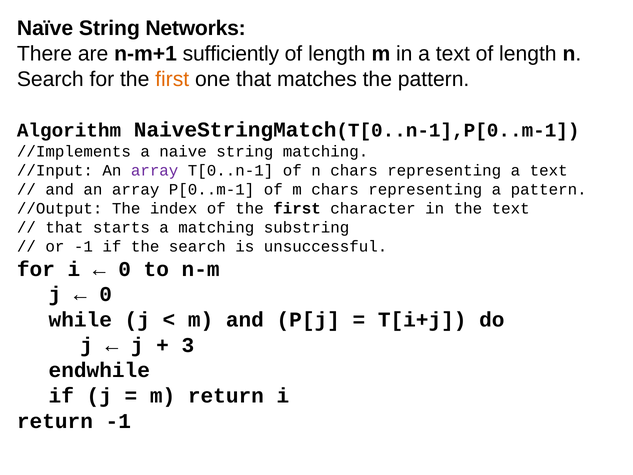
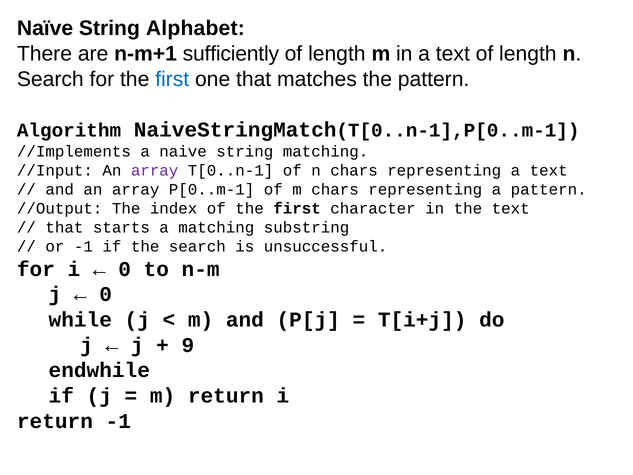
Networks: Networks -> Alphabet
first at (172, 79) colour: orange -> blue
3: 3 -> 9
